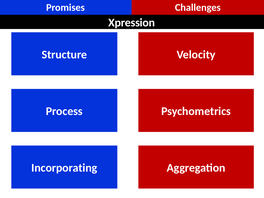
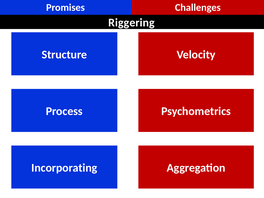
Xpression: Xpression -> Riggering
